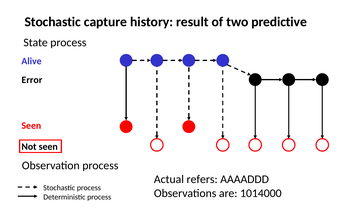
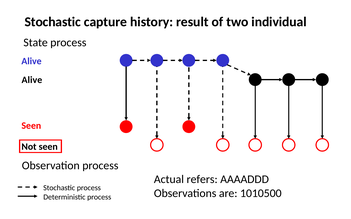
predictive: predictive -> individual
Error at (32, 80): Error -> Alive
1014000: 1014000 -> 1010500
